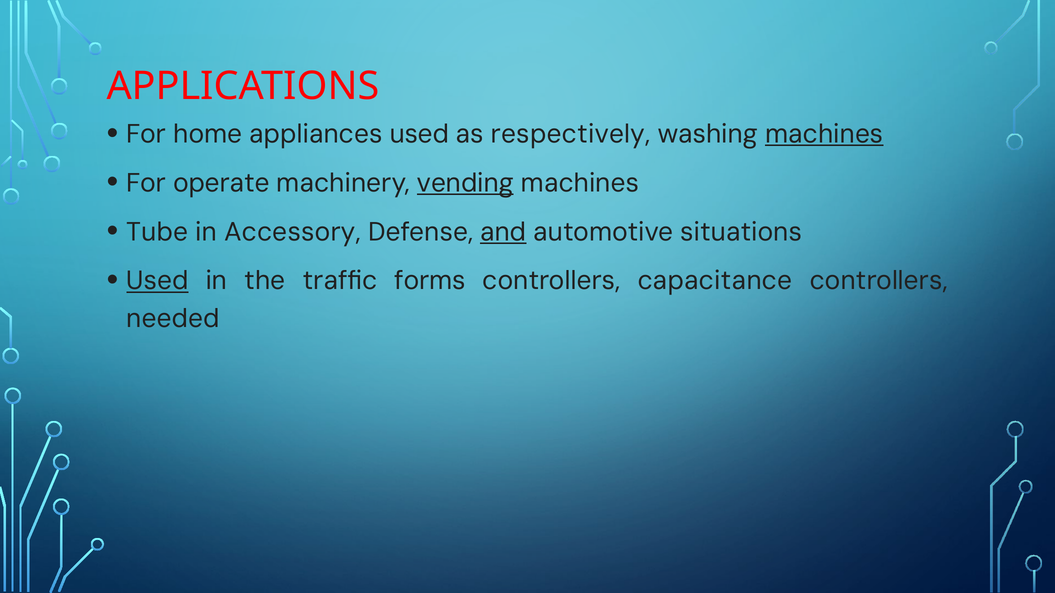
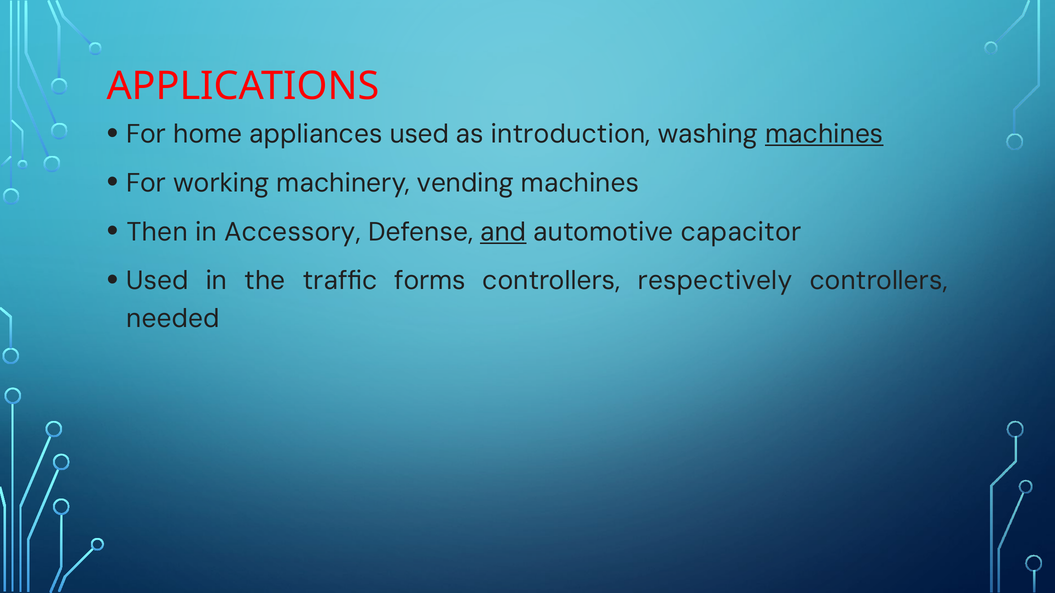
respectively: respectively -> introduction
operate: operate -> working
vending underline: present -> none
Tube: Tube -> Then
situations: situations -> capacitor
Used at (157, 281) underline: present -> none
capacitance: capacitance -> respectively
